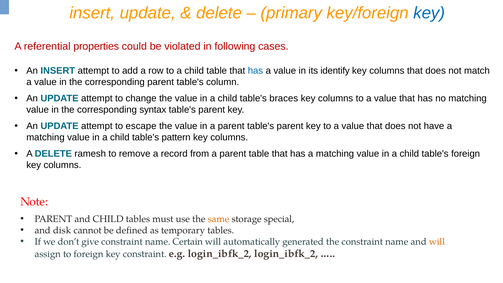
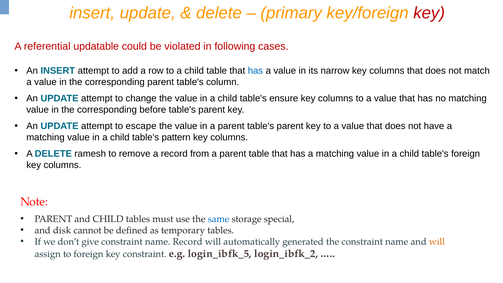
key at (429, 13) colour: blue -> red
properties: properties -> updatable
identify: identify -> narrow
braces: braces -> ensure
syntax: syntax -> before
same colour: orange -> blue
name Certain: Certain -> Record
e.g login_ibfk_2: login_ibfk_2 -> login_ibfk_5
